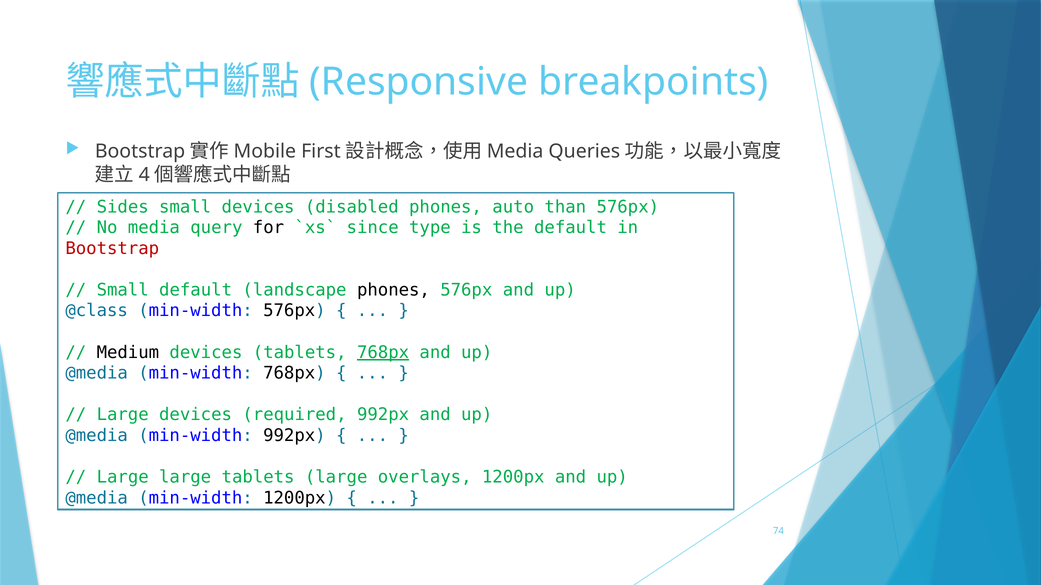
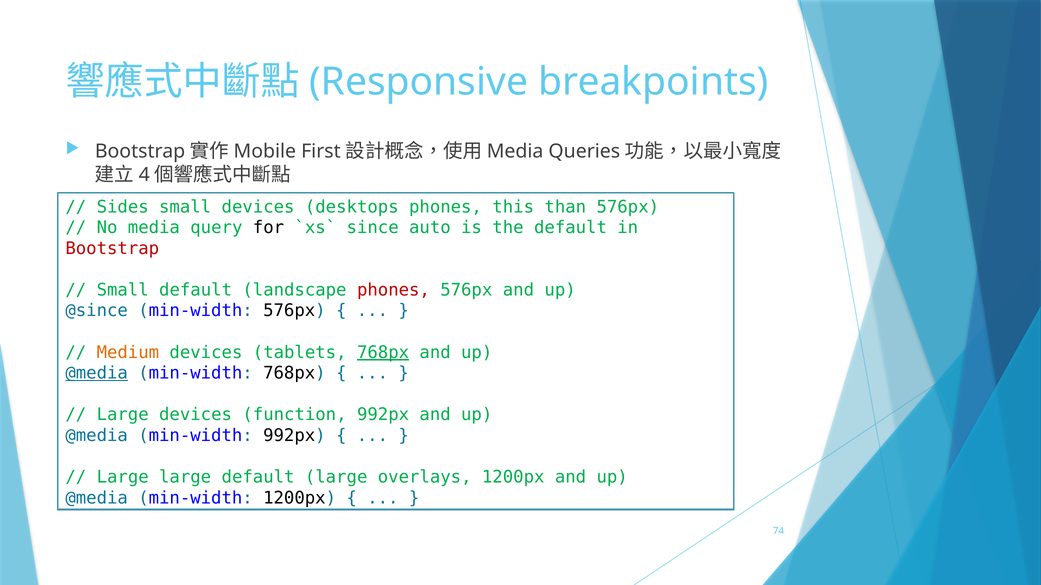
disabled: disabled -> desktops
auto: auto -> this
type: type -> auto
phones at (393, 290) colour: black -> red
@class: @class -> @since
Medium colour: black -> orange
@media at (97, 373) underline: none -> present
required: required -> function
large tablets: tablets -> default
